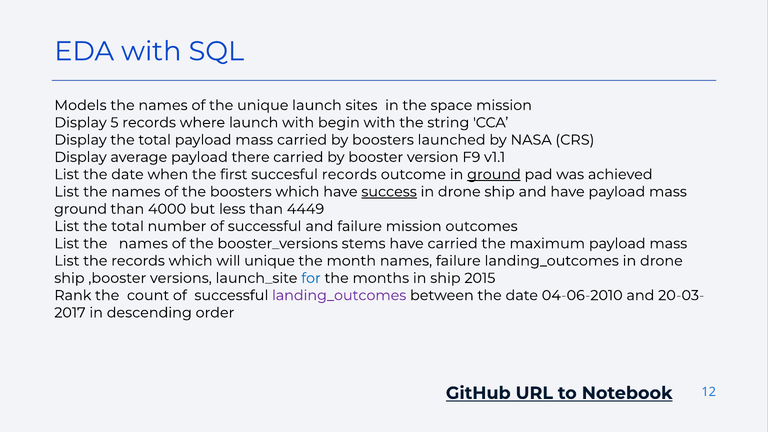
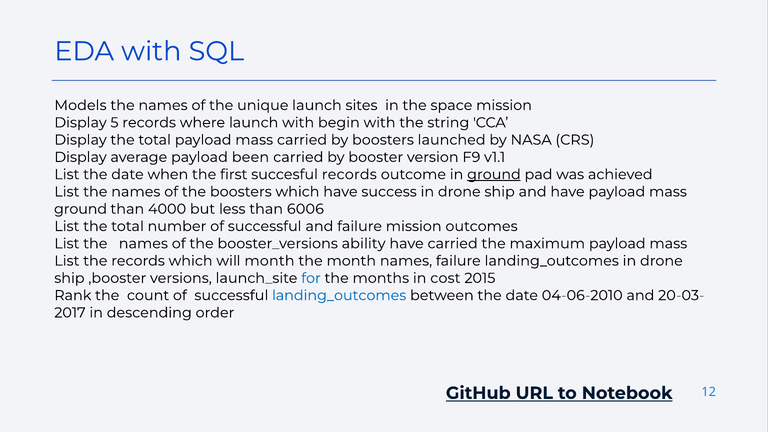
there: there -> been
success underline: present -> none
4449: 4449 -> 6006
stems: stems -> ability
will unique: unique -> month
in ship: ship -> cost
landing_outcomes at (339, 295) colour: purple -> blue
